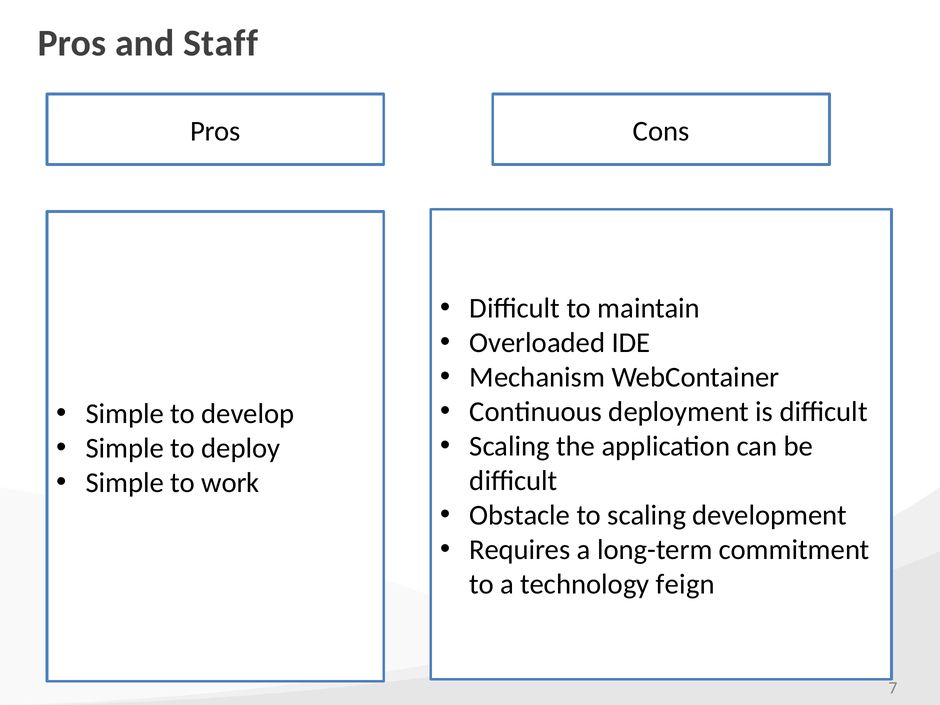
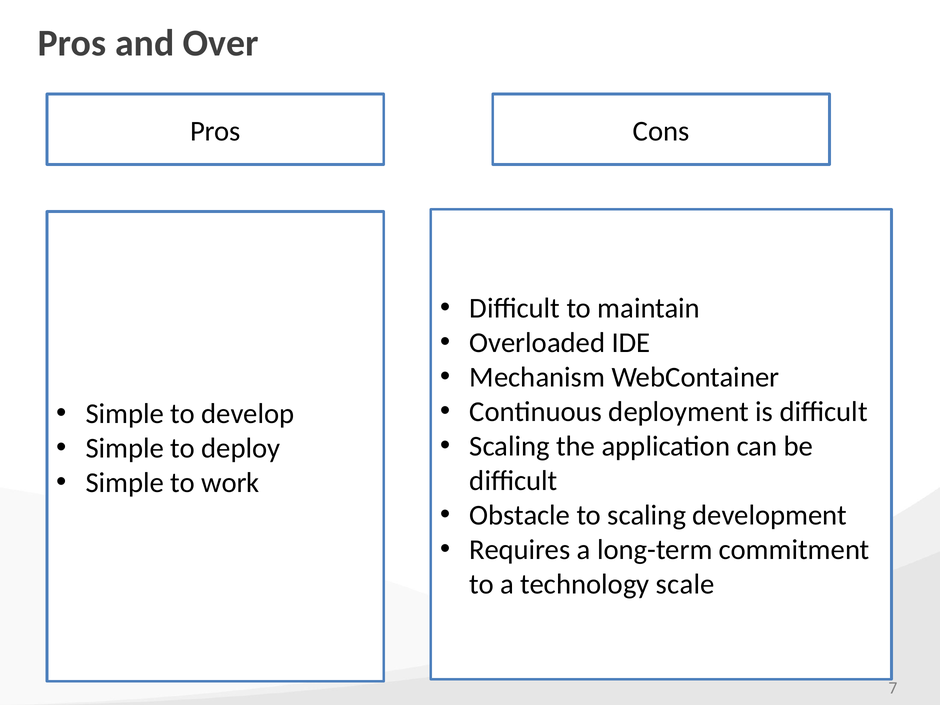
Staff: Staff -> Over
feign: feign -> scale
